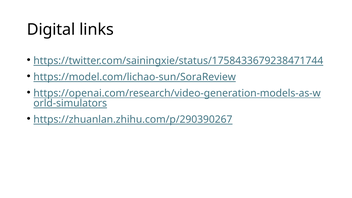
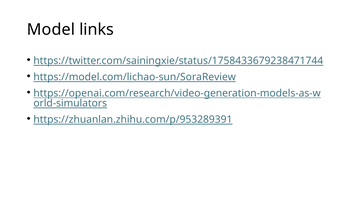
Digital: Digital -> Model
https://zhuanlan.zhihu.com/p/290390267: https://zhuanlan.zhihu.com/p/290390267 -> https://zhuanlan.zhihu.com/p/953289391
